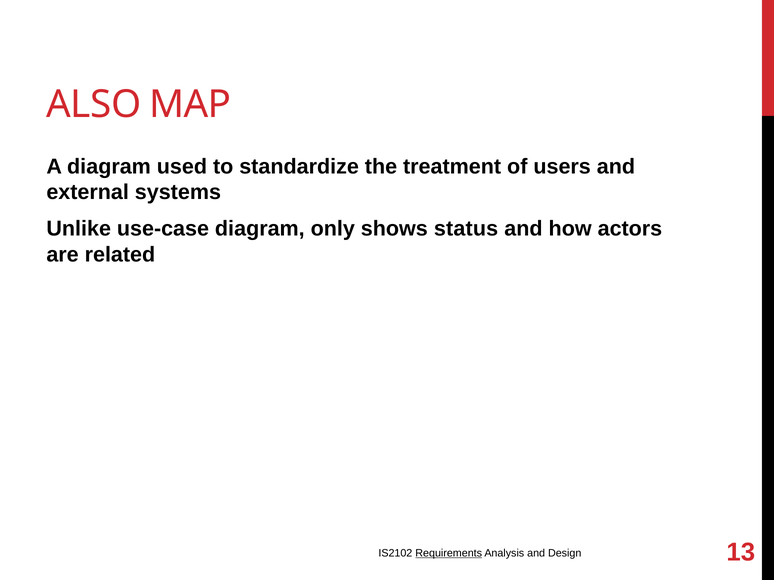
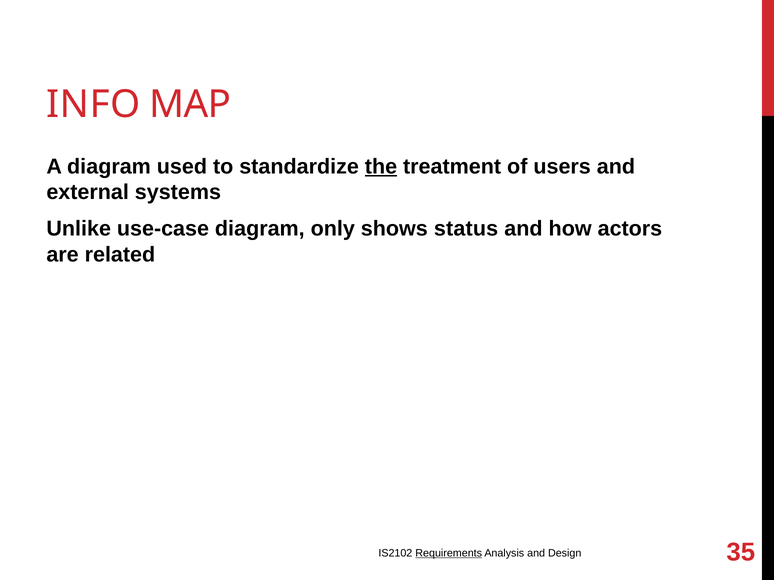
ALSO: ALSO -> INFO
the underline: none -> present
13: 13 -> 35
